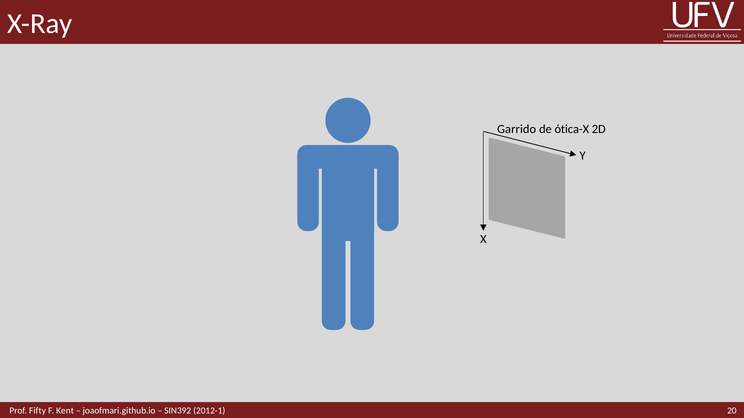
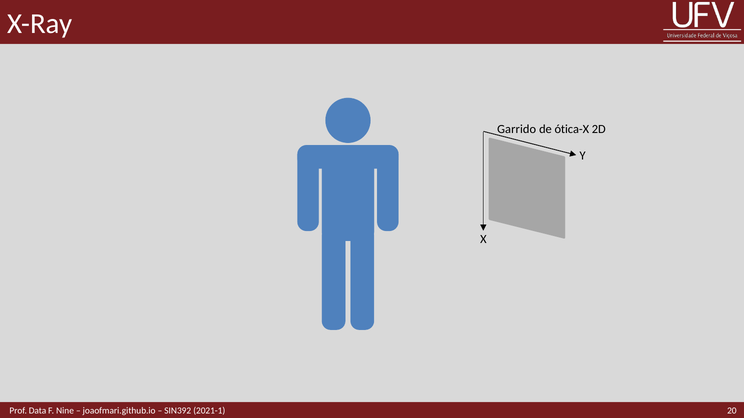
Fifty: Fifty -> Data
Kent: Kent -> Nine
2012-1: 2012-1 -> 2021-1
